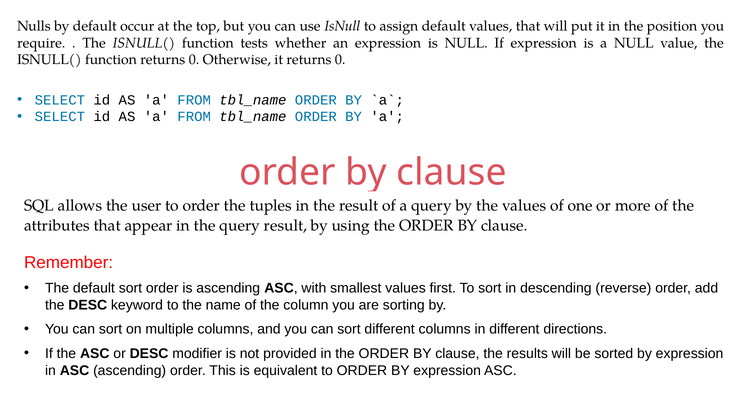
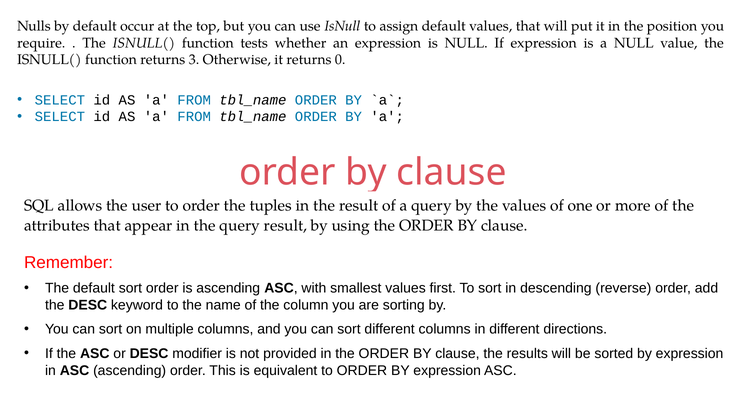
function returns 0: 0 -> 3
